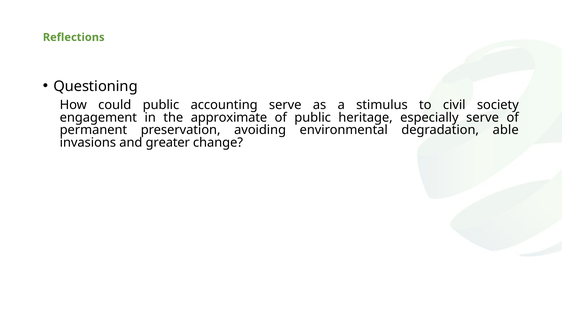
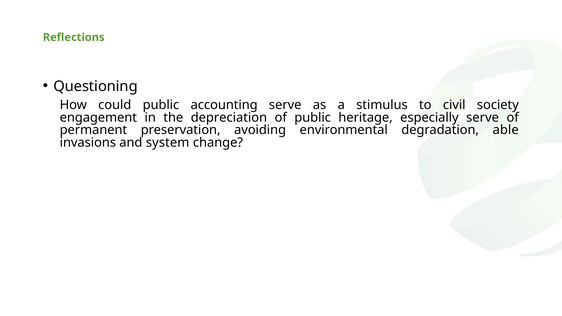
approximate: approximate -> depreciation
greater: greater -> system
